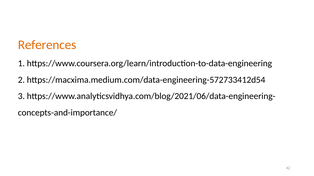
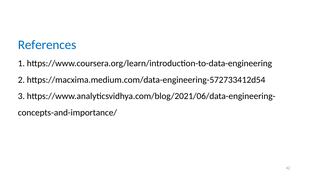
References colour: orange -> blue
